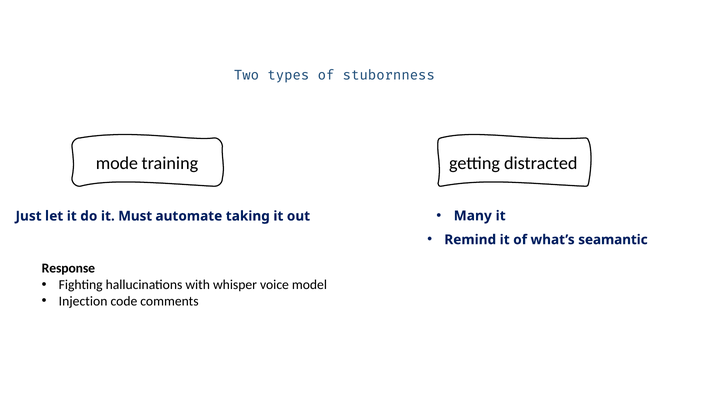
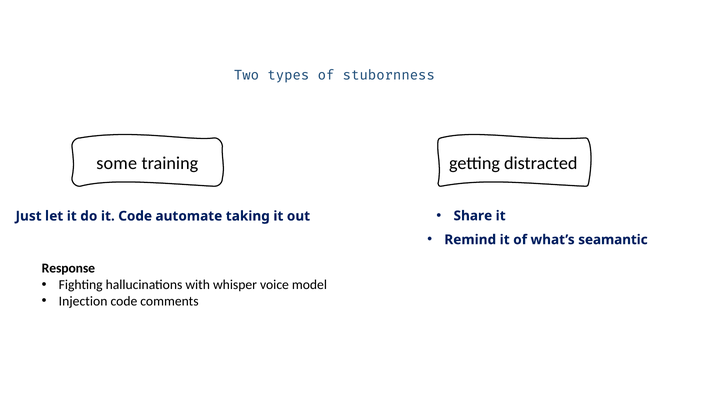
mode: mode -> some
it Must: Must -> Code
Many: Many -> Share
